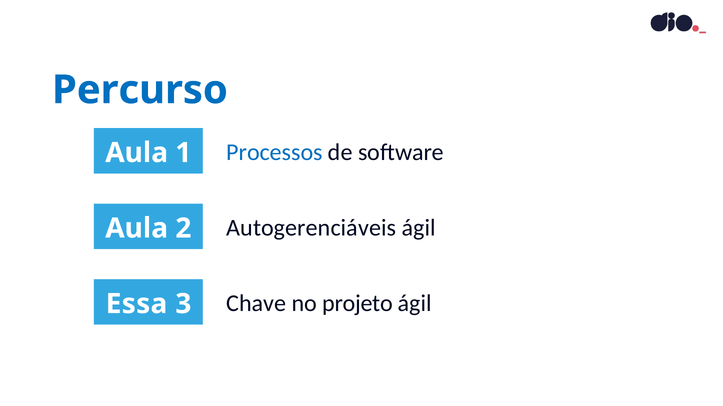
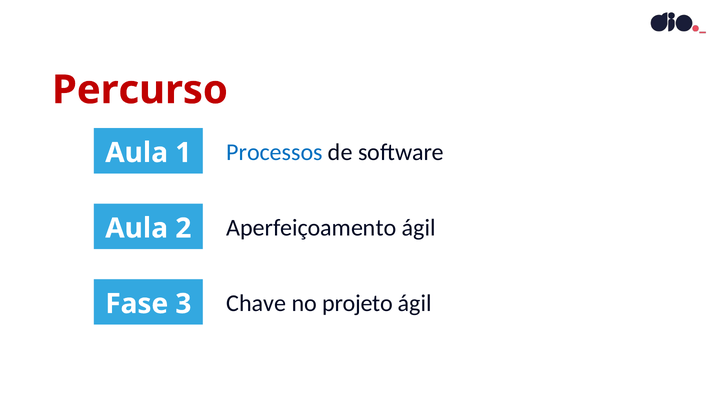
Percurso colour: blue -> red
Autogerenciáveis: Autogerenciáveis -> Aperfeiçoamento
Essa: Essa -> Fase
